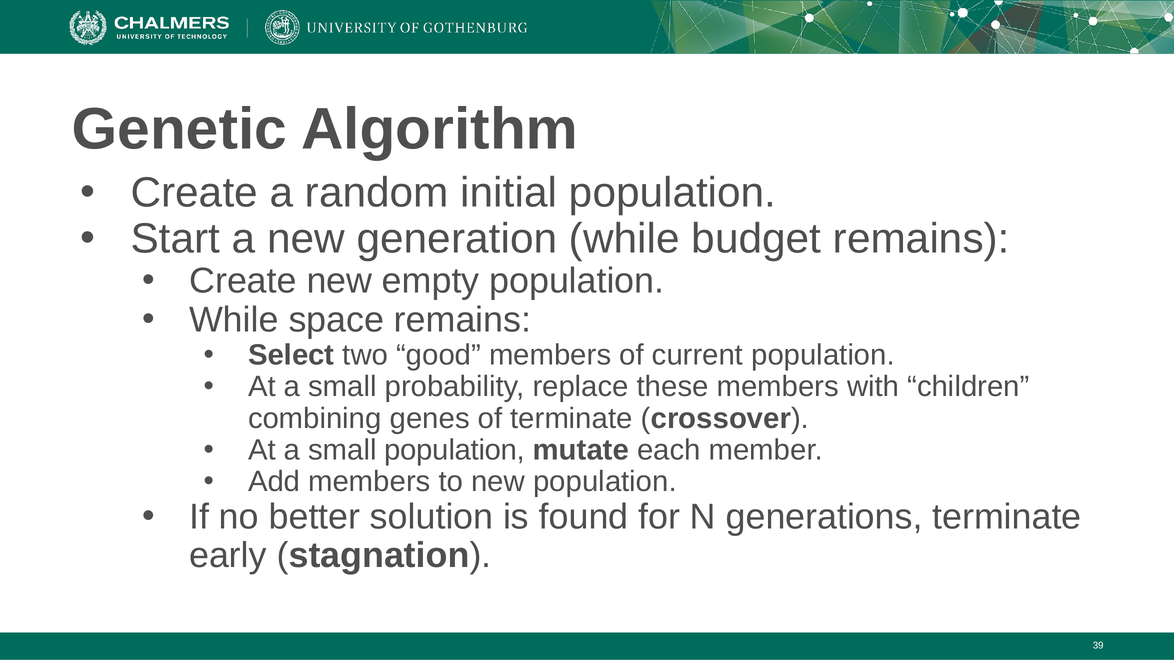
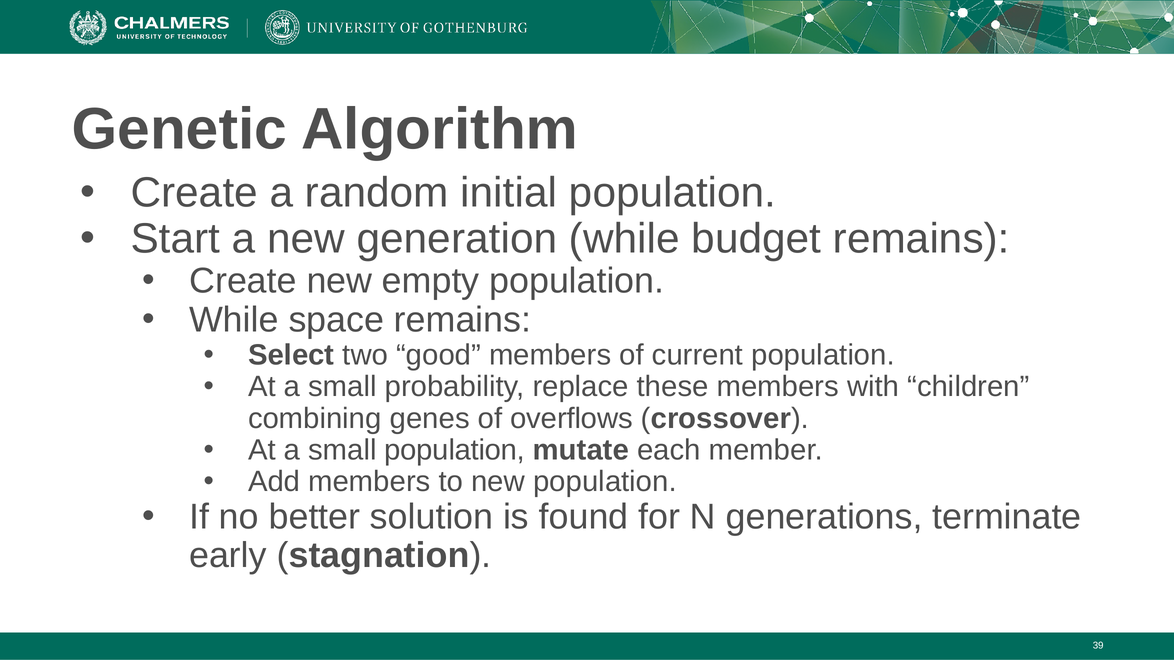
of terminate: terminate -> overflows
